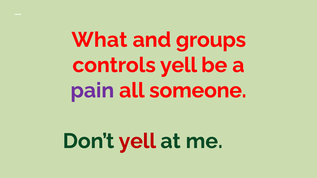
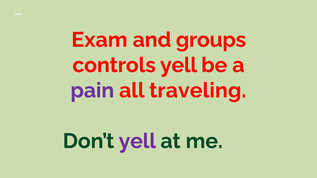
What: What -> Exam
someone: someone -> traveling
yell at (137, 141) colour: red -> purple
